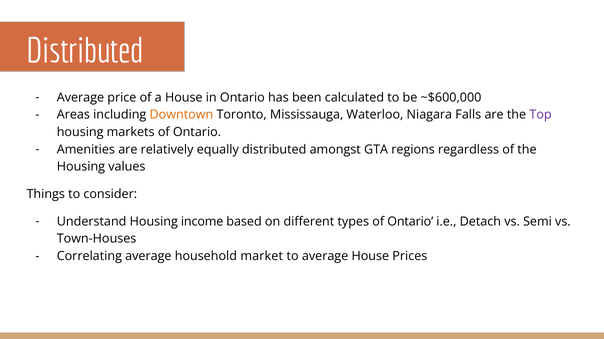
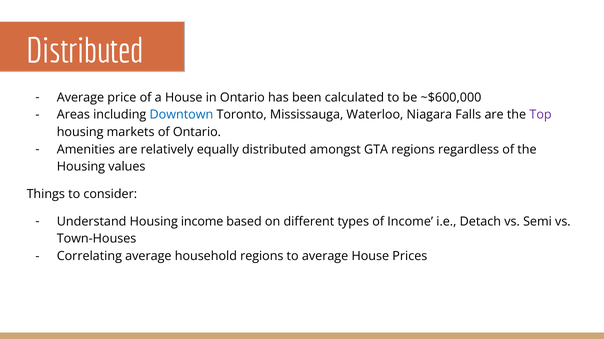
Downtown colour: orange -> blue
types of Ontario: Ontario -> Income
household market: market -> regions
